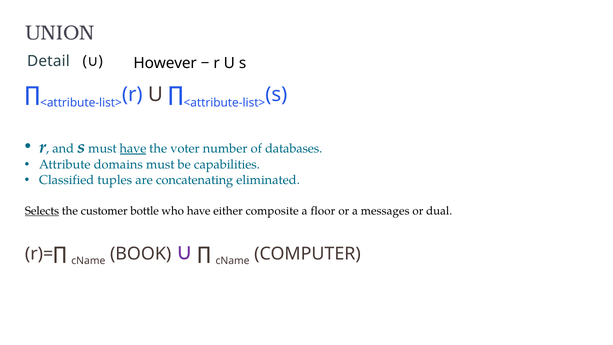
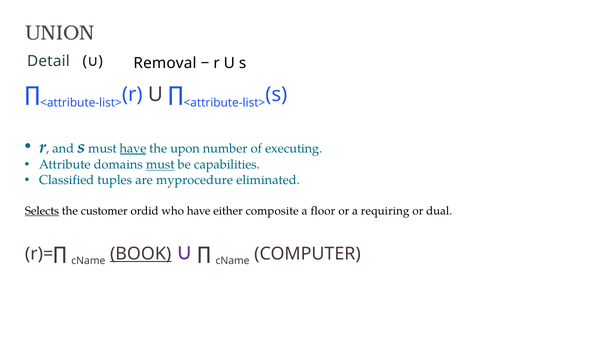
However: However -> Removal
voter: voter -> upon
databases: databases -> executing
must at (160, 165) underline: none -> present
concatenating: concatenating -> myprocedure
bottle: bottle -> ordid
messages: messages -> requiring
BOOK underline: none -> present
